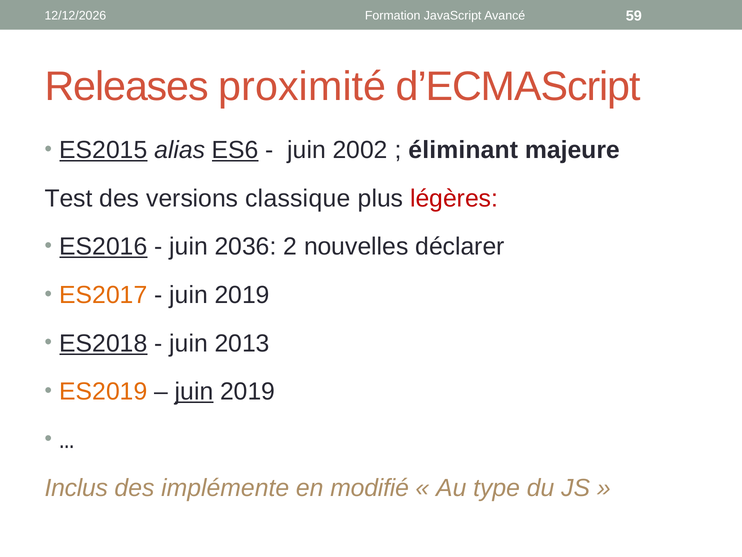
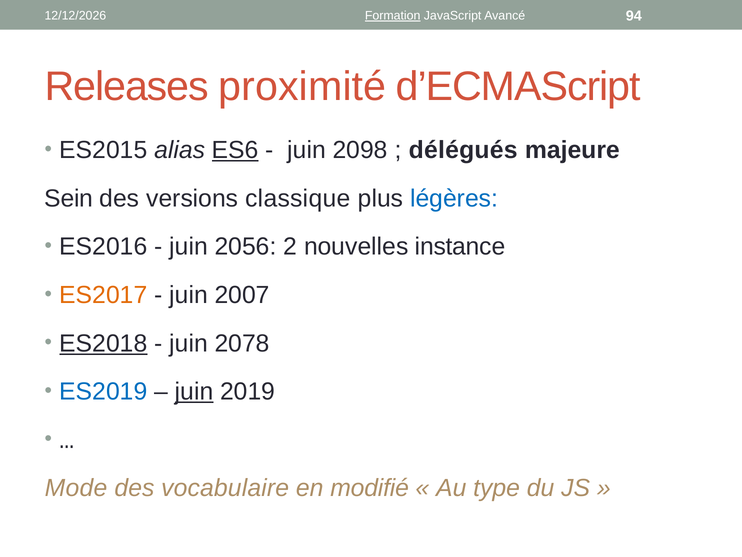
Formation underline: none -> present
59: 59 -> 94
ES2015 underline: present -> none
2002: 2002 -> 2098
éliminant: éliminant -> délégués
Test: Test -> Sein
légères colour: red -> blue
ES2016 underline: present -> none
2036: 2036 -> 2056
déclarer: déclarer -> instance
2019 at (242, 295): 2019 -> 2007
2013: 2013 -> 2078
ES2019 colour: orange -> blue
Inclus: Inclus -> Mode
implémente: implémente -> vocabulaire
